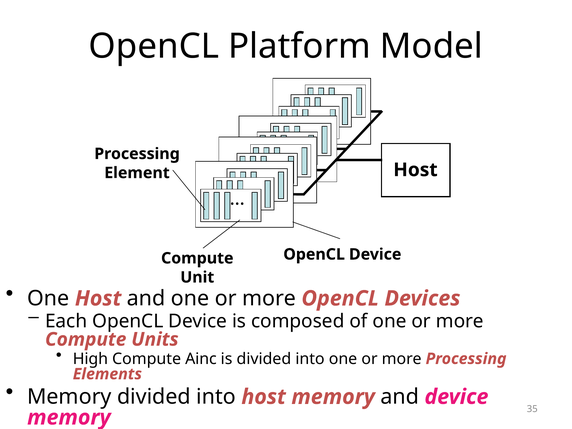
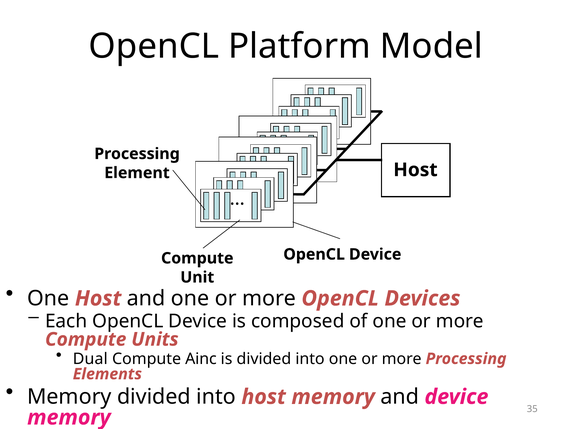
High: High -> Dual
